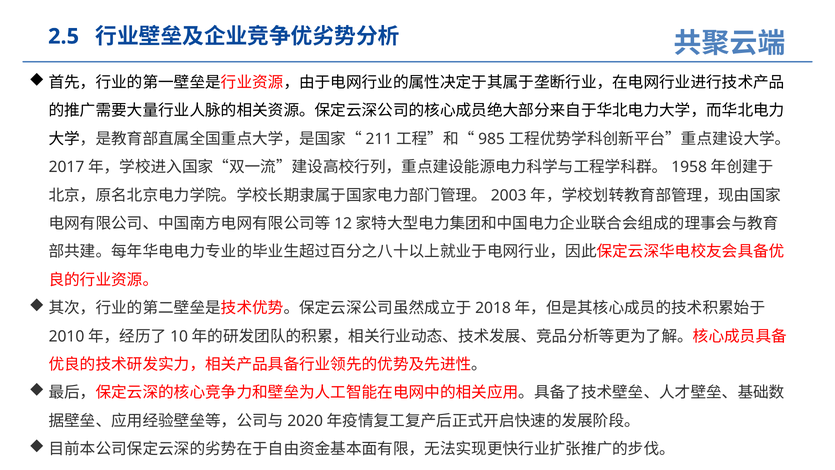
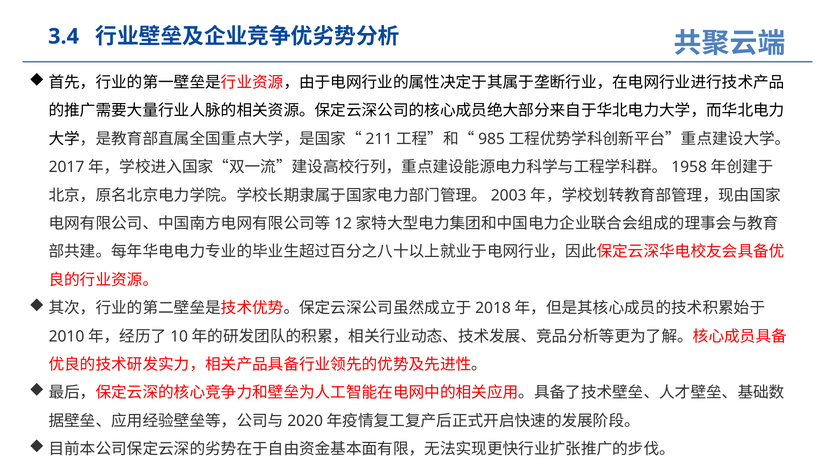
2.5: 2.5 -> 3.4
